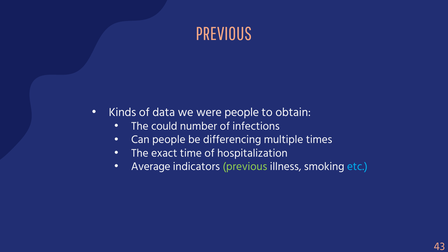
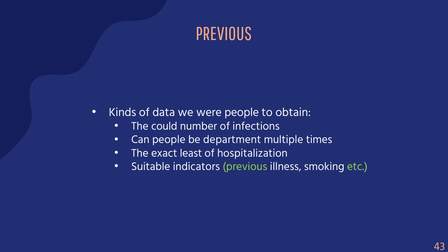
differencing: differencing -> department
time: time -> least
Average: Average -> Suitable
etc colour: light blue -> light green
